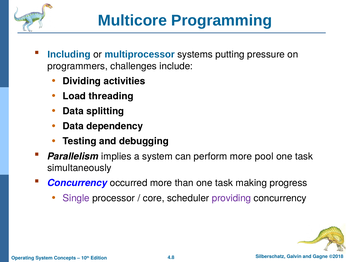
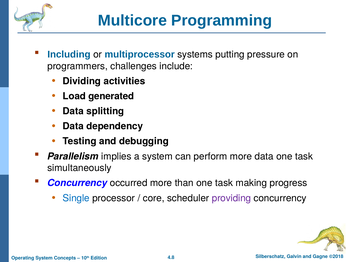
threading: threading -> generated
more pool: pool -> data
Single colour: purple -> blue
